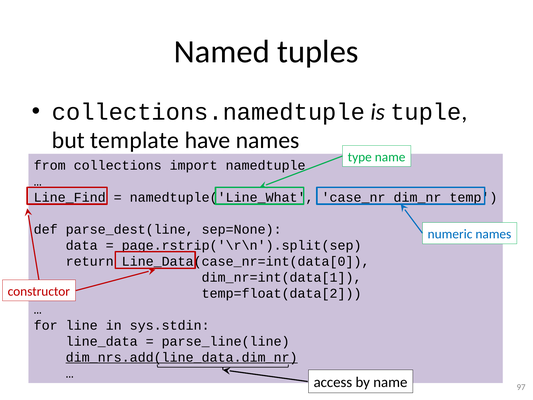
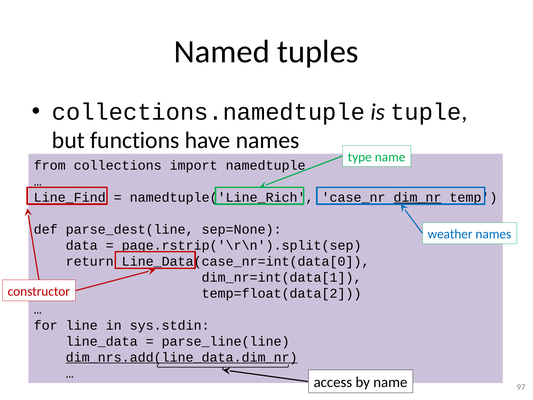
template: template -> functions
namedtuple('Line_What: namedtuple('Line_What -> namedtuple('Line_Rich
dim_nr underline: none -> present
numeric: numeric -> weather
